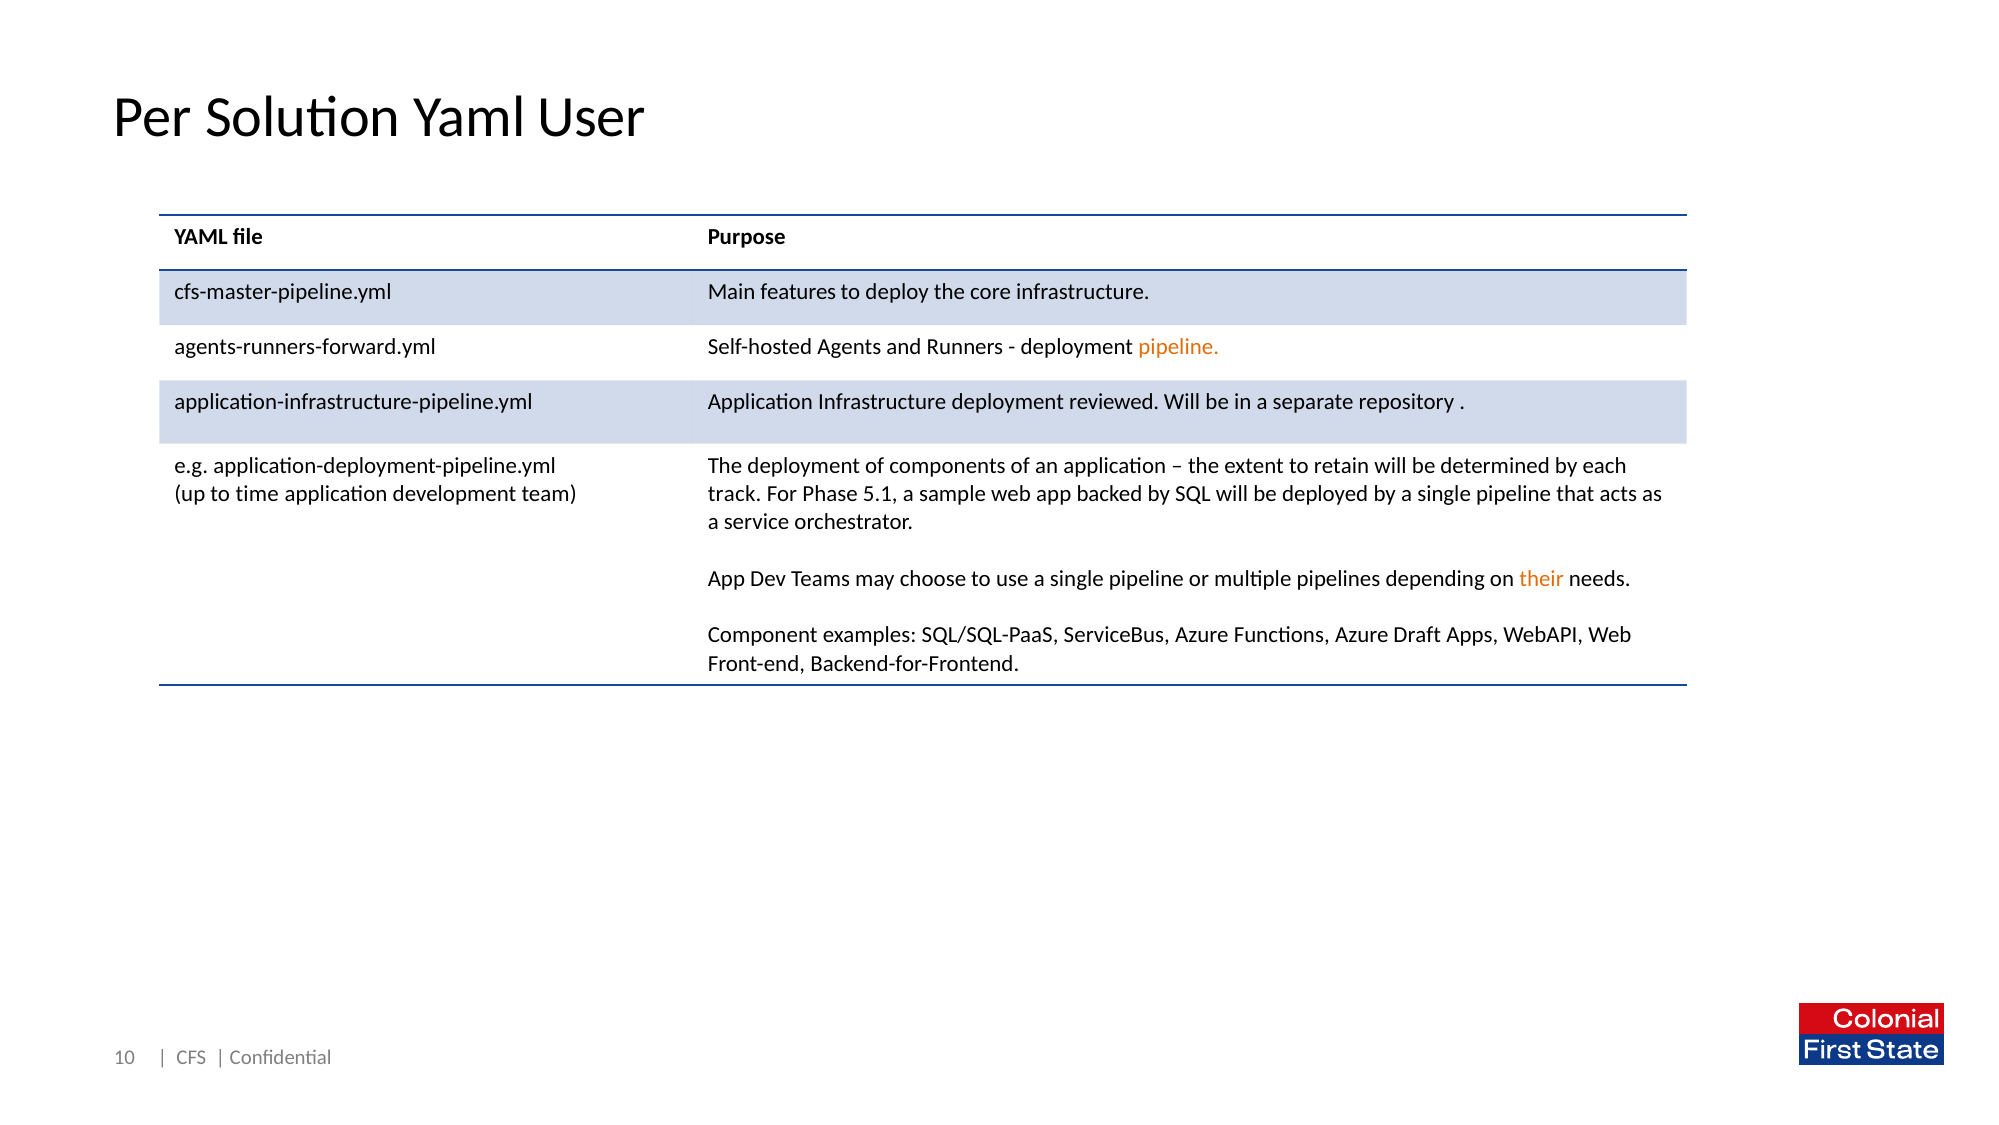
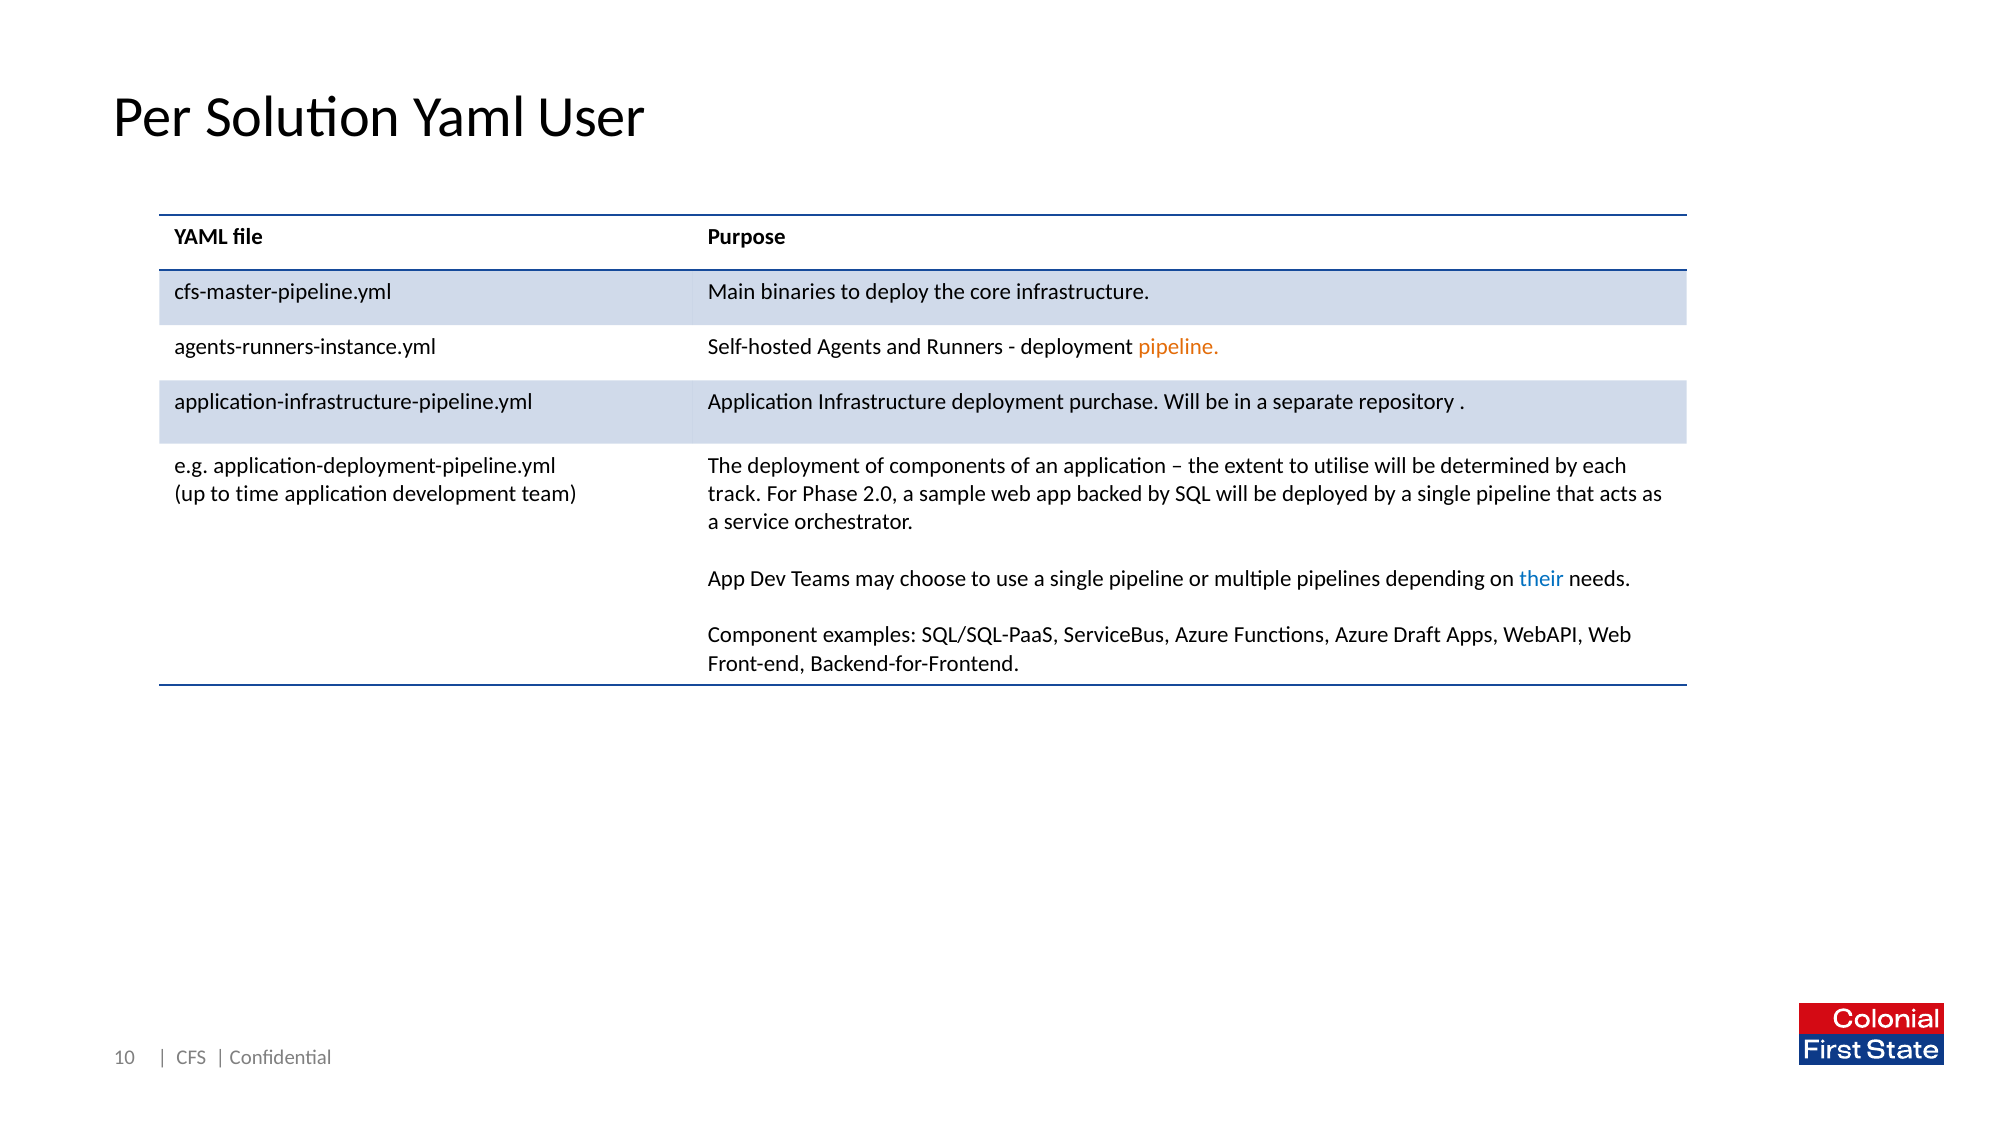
features: features -> binaries
agents-runners-forward.yml: agents-runners-forward.yml -> agents-runners-instance.yml
reviewed: reviewed -> purchase
retain: retain -> utilise
5.1: 5.1 -> 2.0
their colour: orange -> blue
